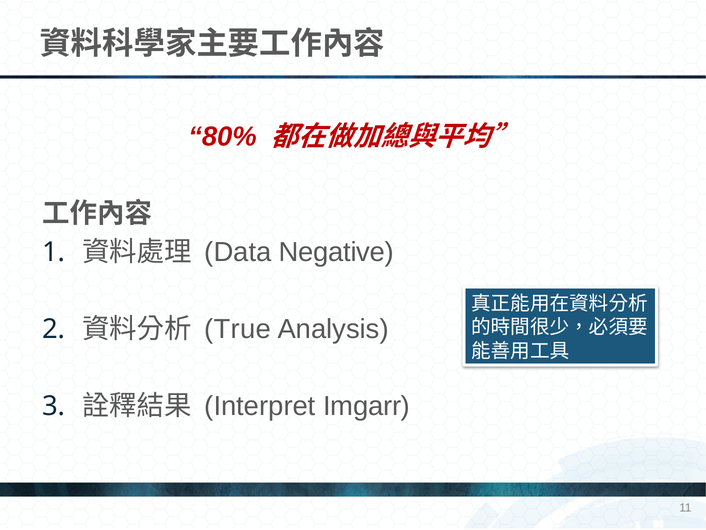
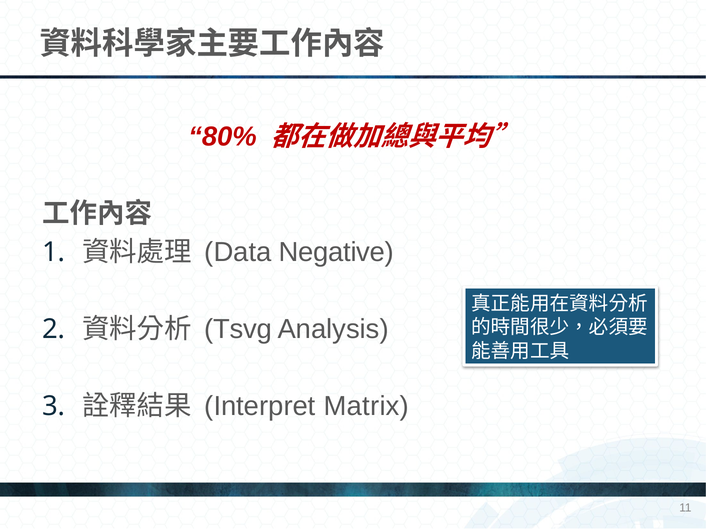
True: True -> Tsvg
Imgarr: Imgarr -> Matrix
